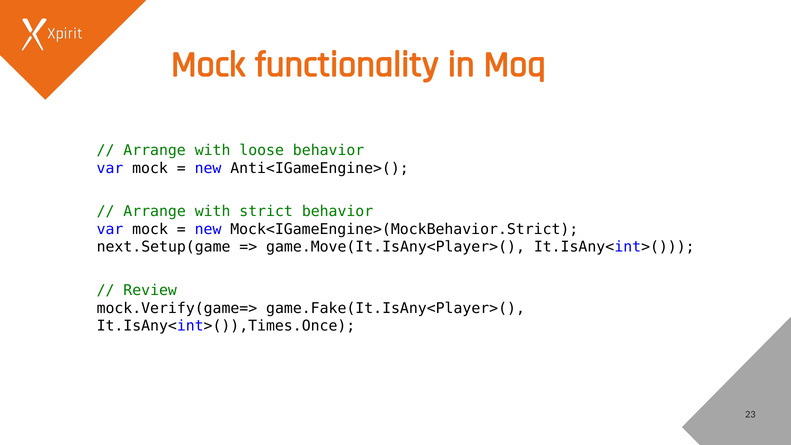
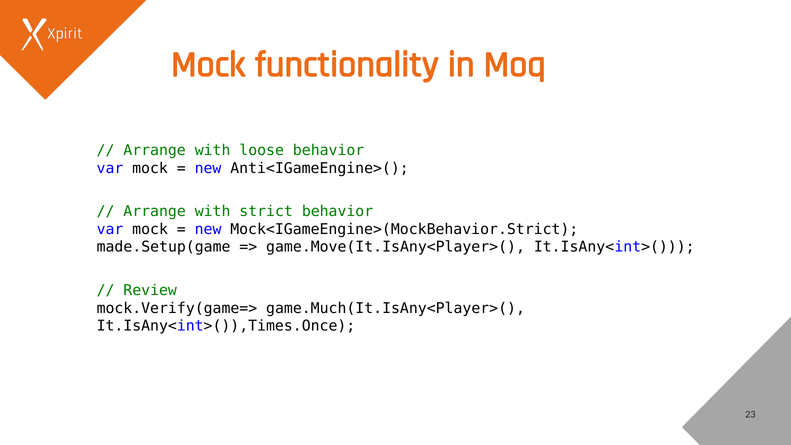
next.Setup(game: next.Setup(game -> made.Setup(game
game.Fake(It.IsAny<Player>(: game.Fake(It.IsAny<Player>( -> game.Much(It.IsAny<Player>(
